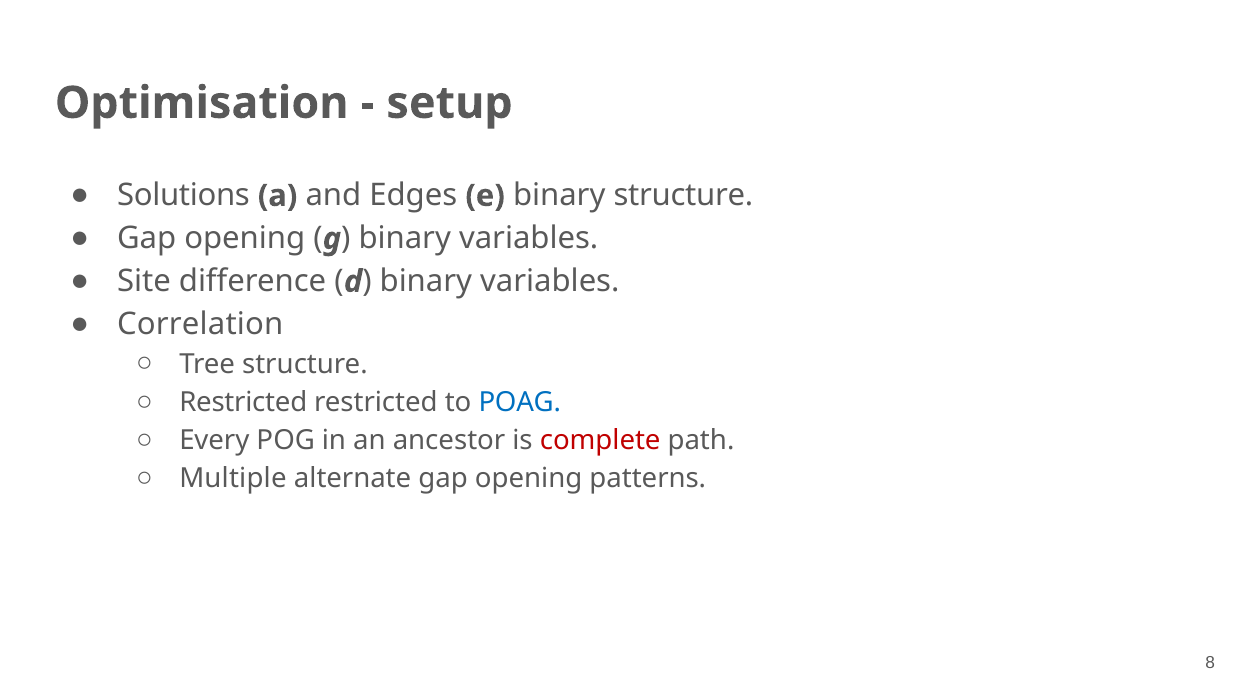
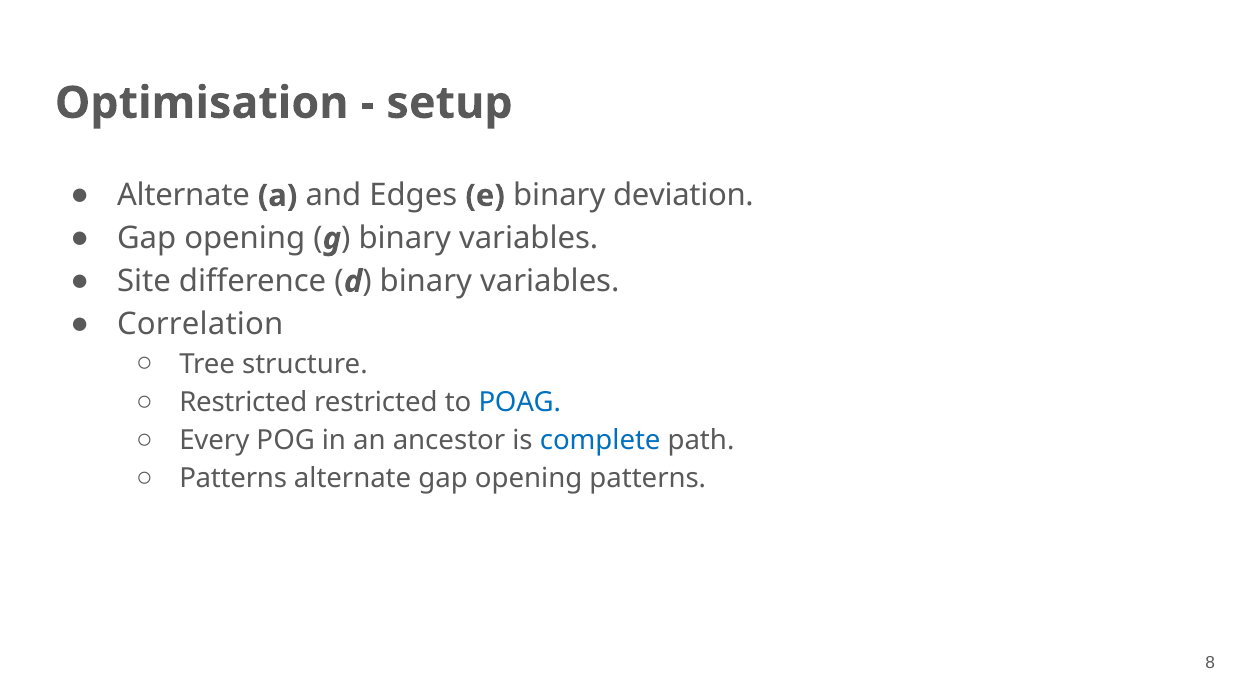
Solutions at (183, 196): Solutions -> Alternate
binary structure: structure -> deviation
complete colour: red -> blue
Multiple at (233, 479): Multiple -> Patterns
